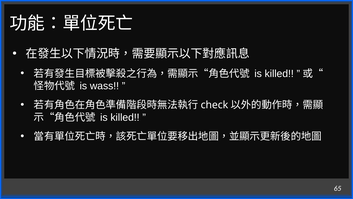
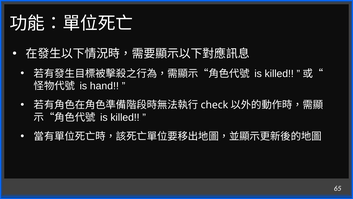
wass: wass -> hand
